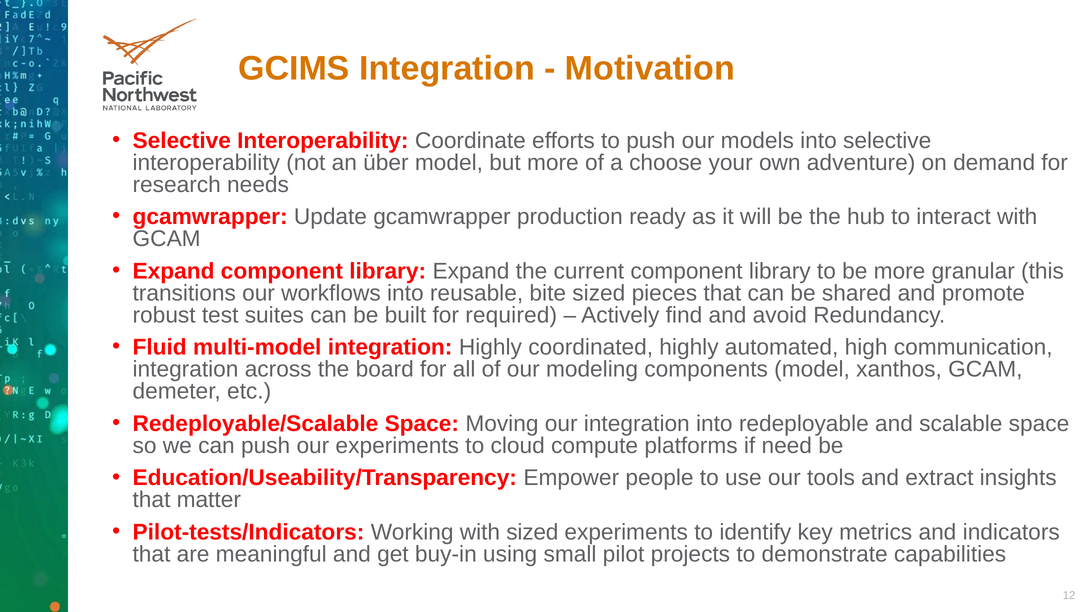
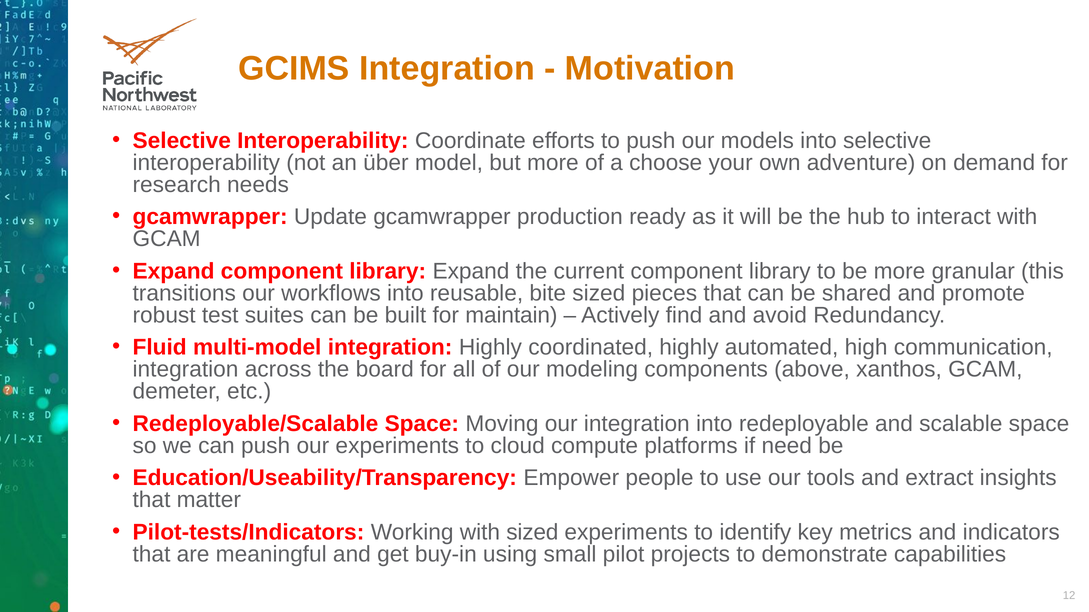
required: required -> maintain
components model: model -> above
